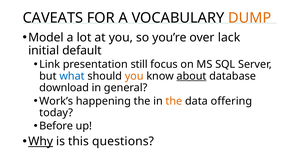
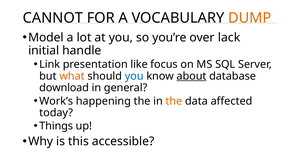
CAVEATS: CAVEATS -> CANNOT
default: default -> handle
still: still -> like
what colour: blue -> orange
you at (134, 76) colour: orange -> blue
offering: offering -> affected
Before: Before -> Things
Why underline: present -> none
questions: questions -> accessible
